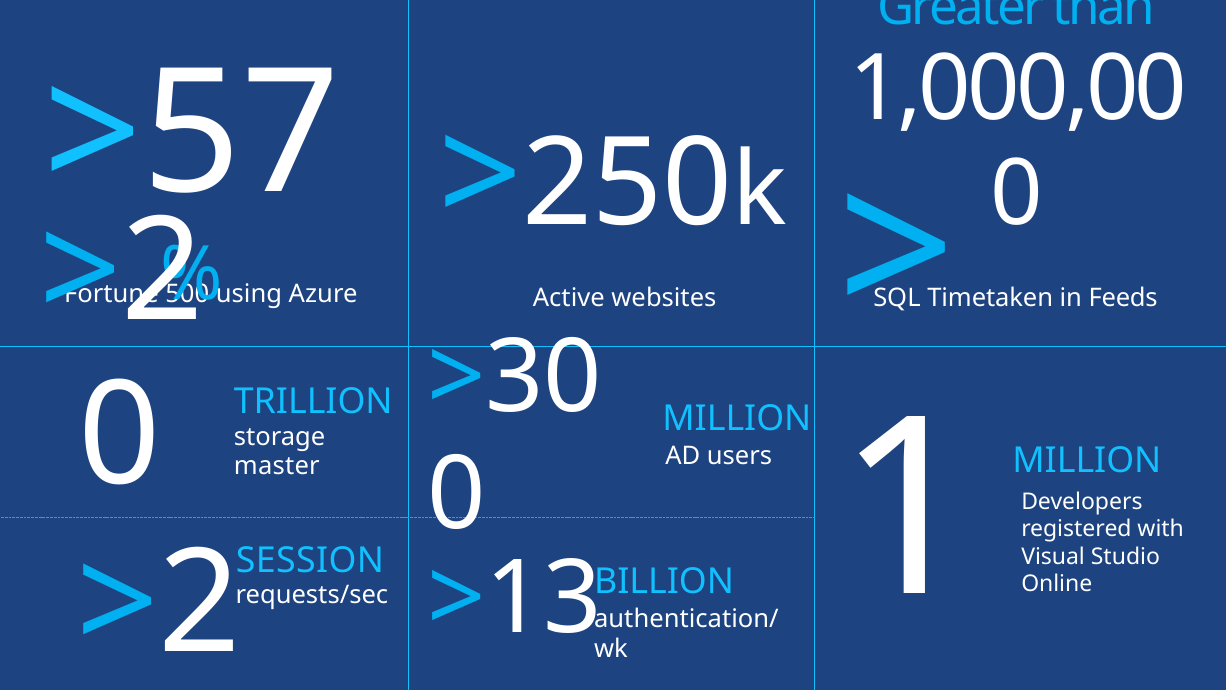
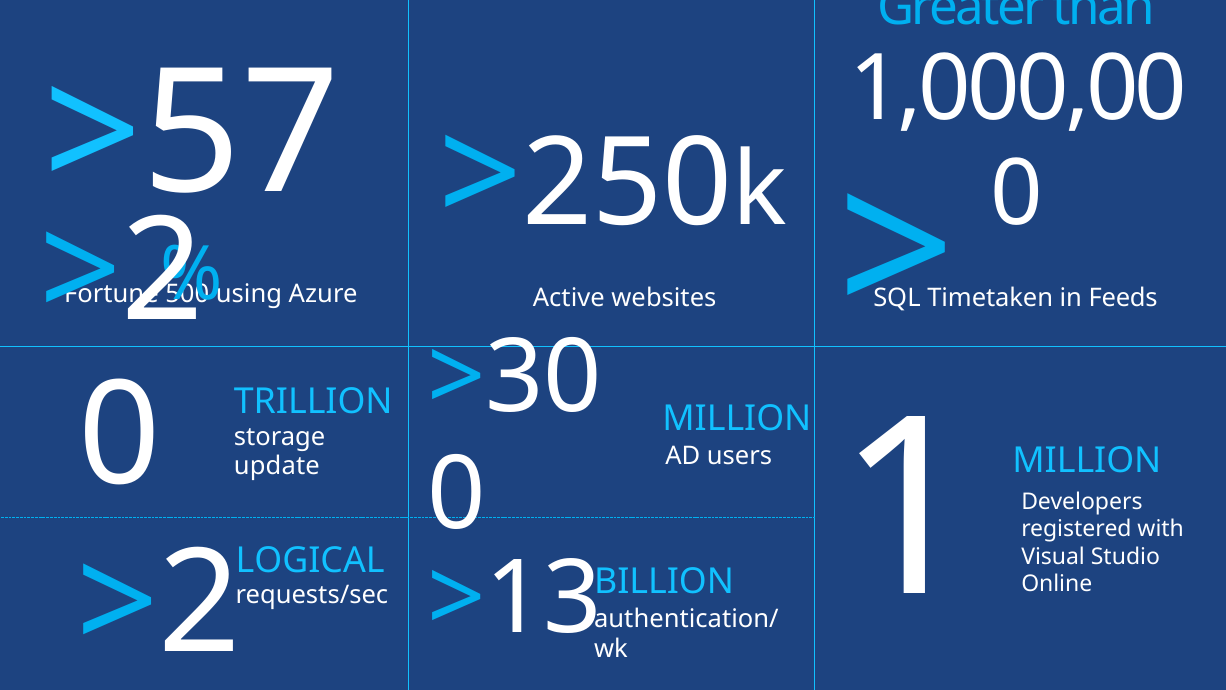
master: master -> update
SESSION: SESSION -> LOGICAL
